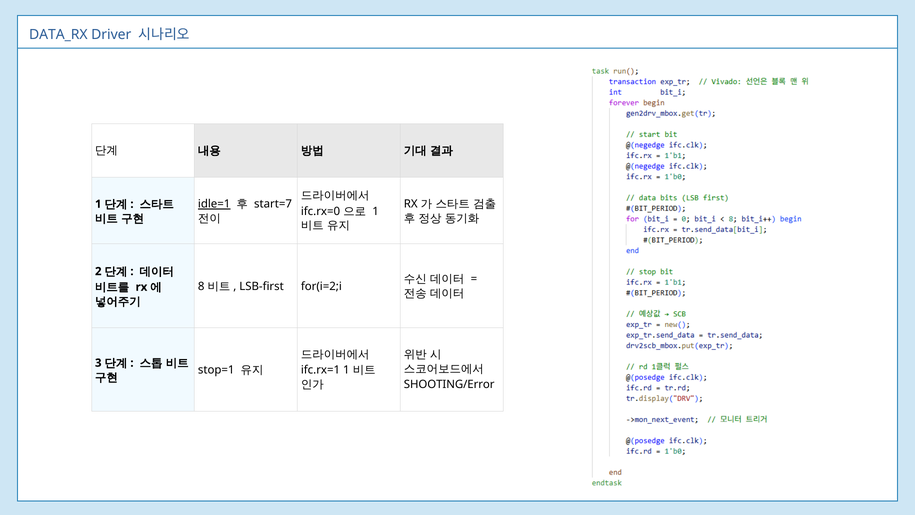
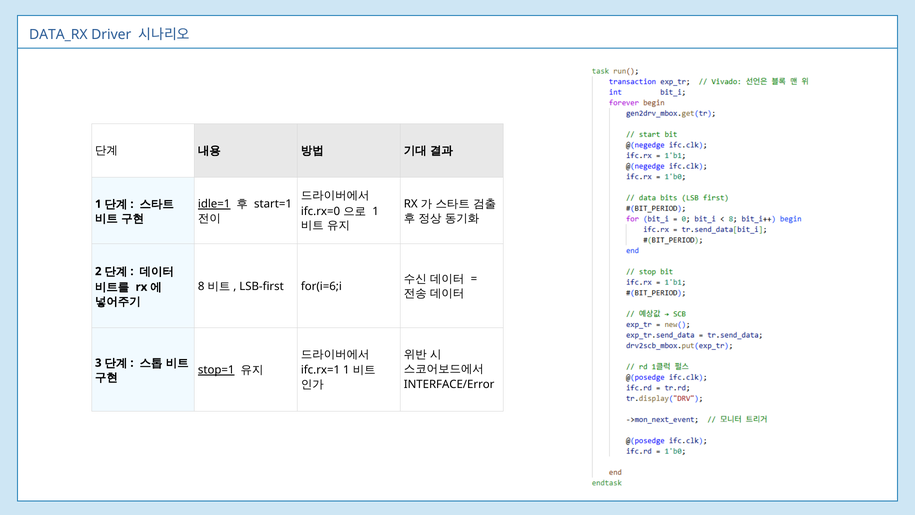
start=7: start=7 -> start=1
for(i=2;i: for(i=2;i -> for(i=6;i
stop=1 underline: none -> present
SHOOTING/Error: SHOOTING/Error -> INTERFACE/Error
